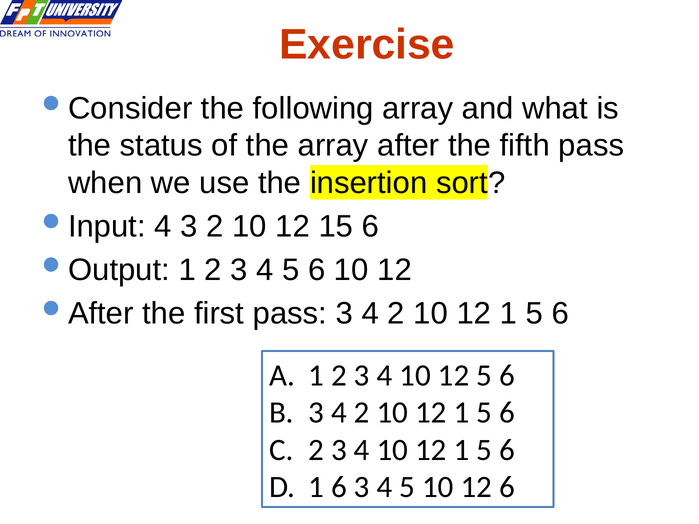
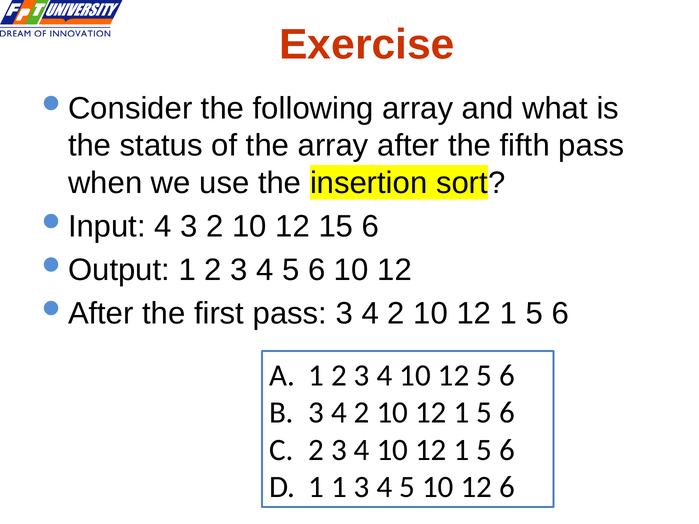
1 6: 6 -> 1
